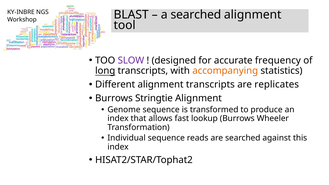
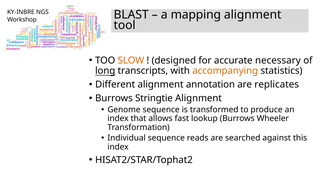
a searched: searched -> mapping
SLOW colour: purple -> orange
frequency: frequency -> necessary
alignment transcripts: transcripts -> annotation
